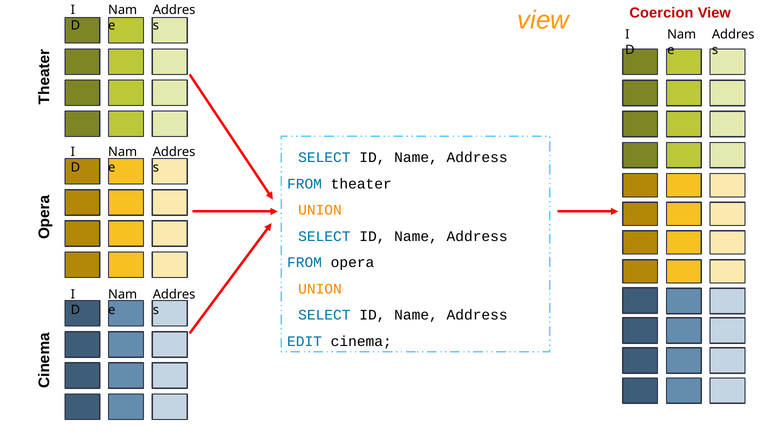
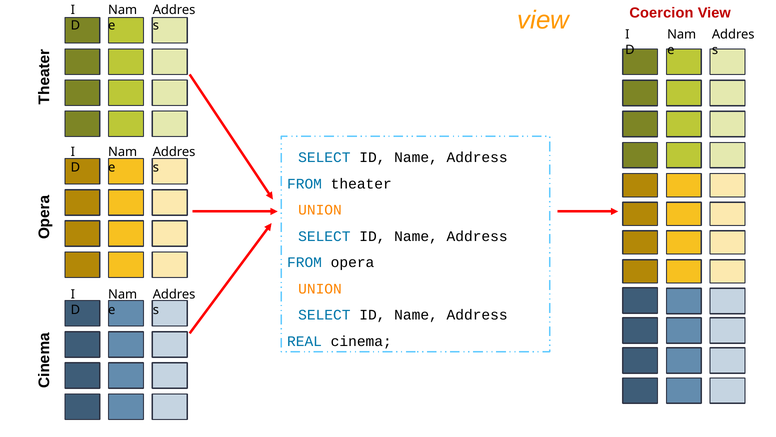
EDIT: EDIT -> REAL
